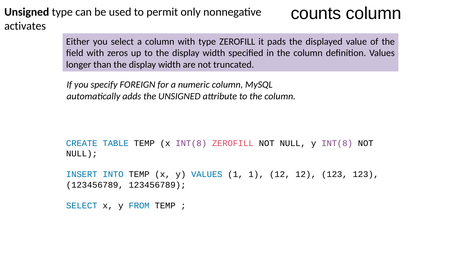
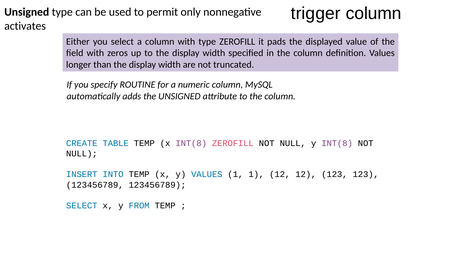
counts: counts -> trigger
FOREIGN: FOREIGN -> ROUTINE
